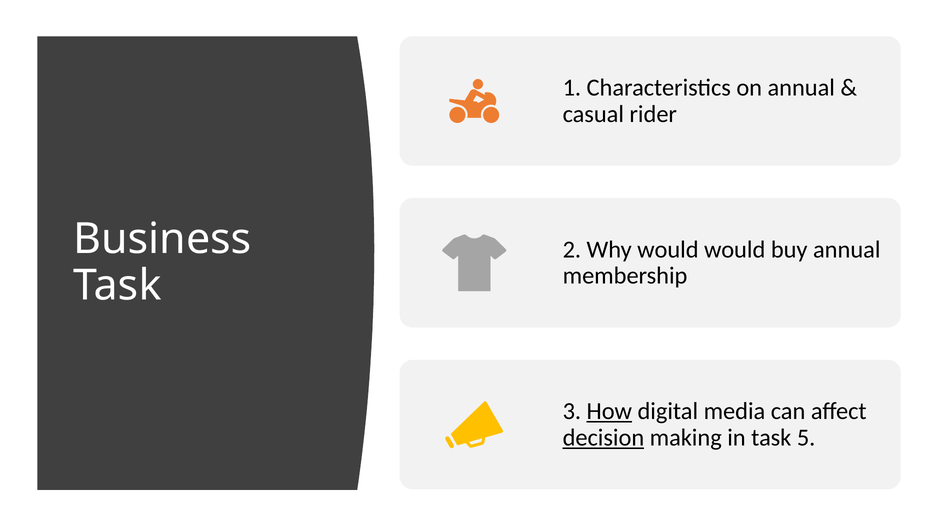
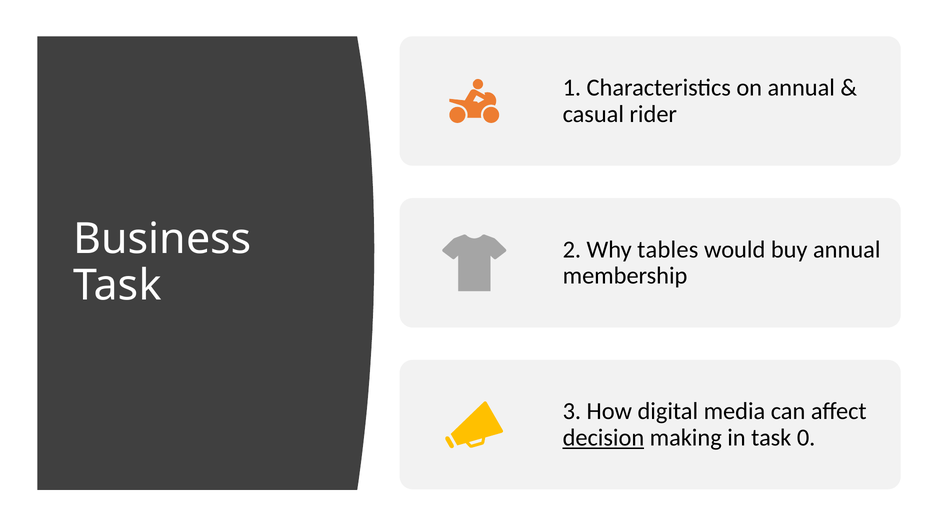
Why would: would -> tables
How underline: present -> none
5: 5 -> 0
